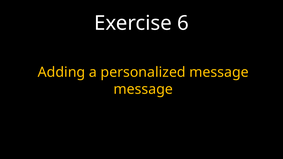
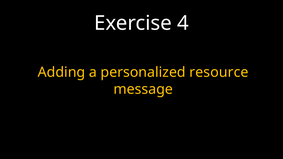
6: 6 -> 4
personalized message: message -> resource
